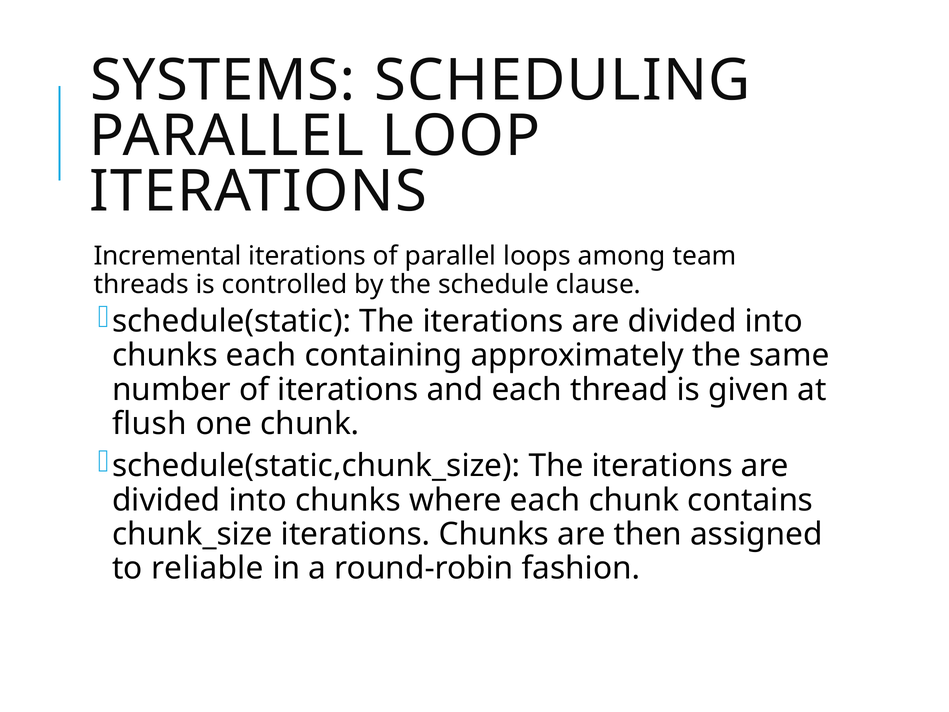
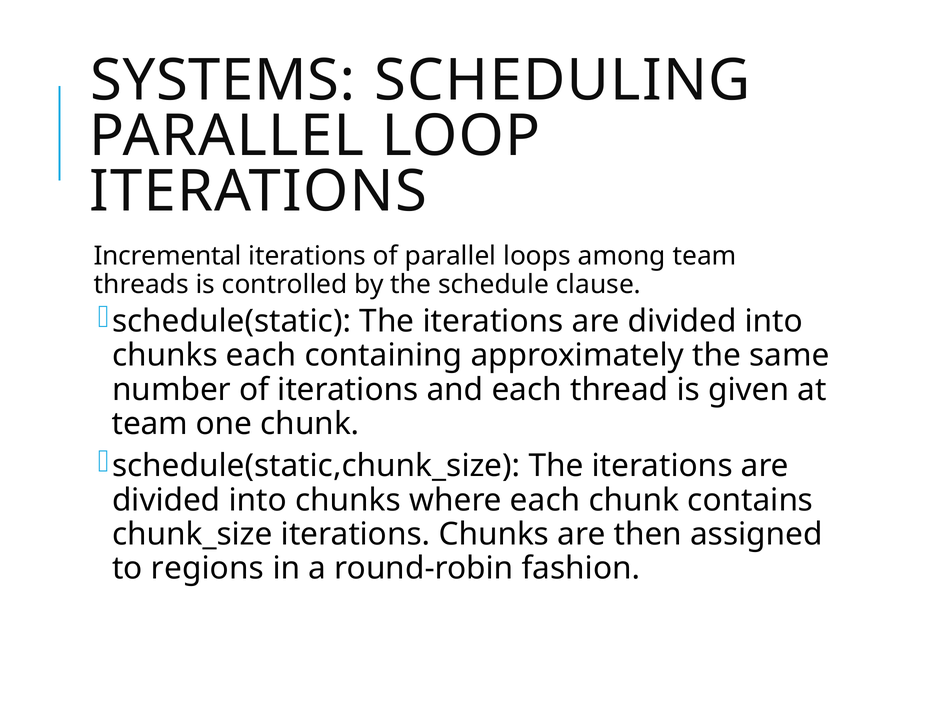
flush at (149, 424): flush -> team
reliable: reliable -> regions
